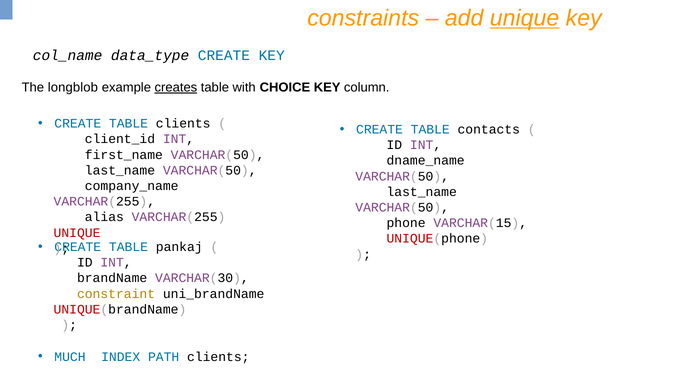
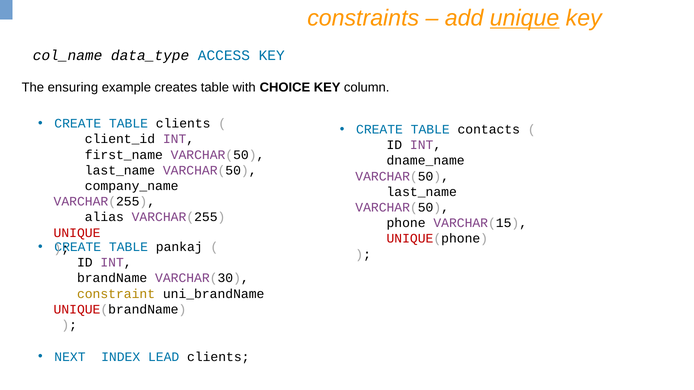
data_type CREATE: CREATE -> ACCESS
longblob: longblob -> ensuring
creates underline: present -> none
MUCH: MUCH -> NEXT
PATH: PATH -> LEAD
